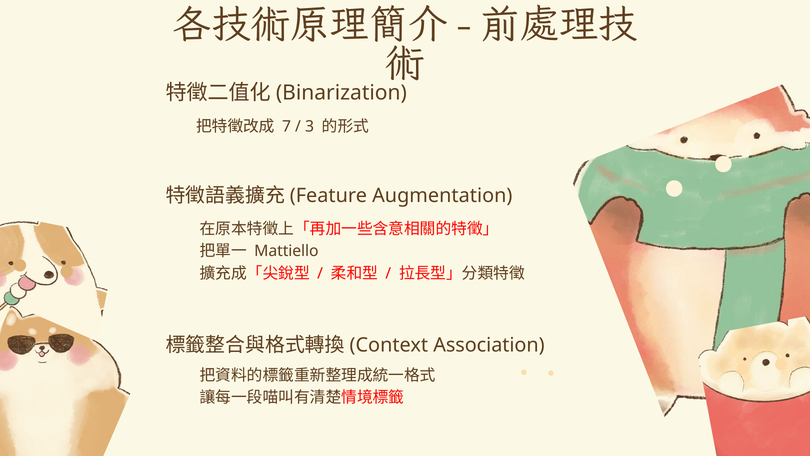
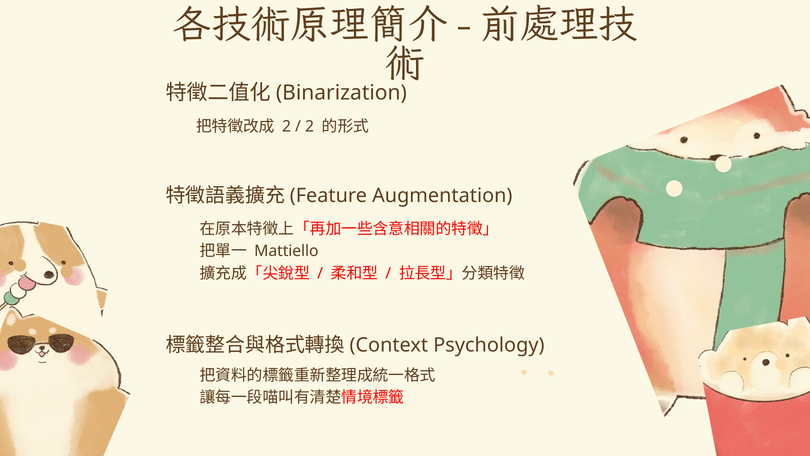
7 at (287, 127): 7 -> 2
3 at (310, 127): 3 -> 2
Association: Association -> Psychology
